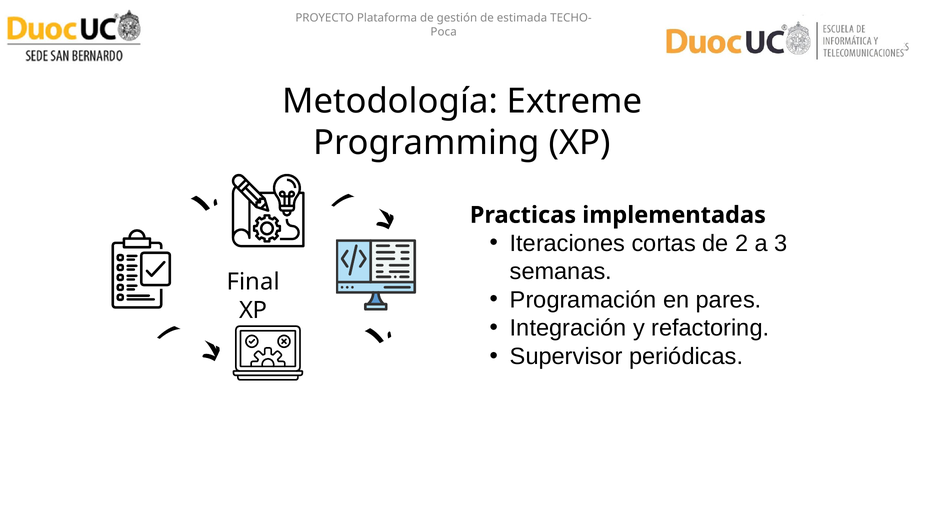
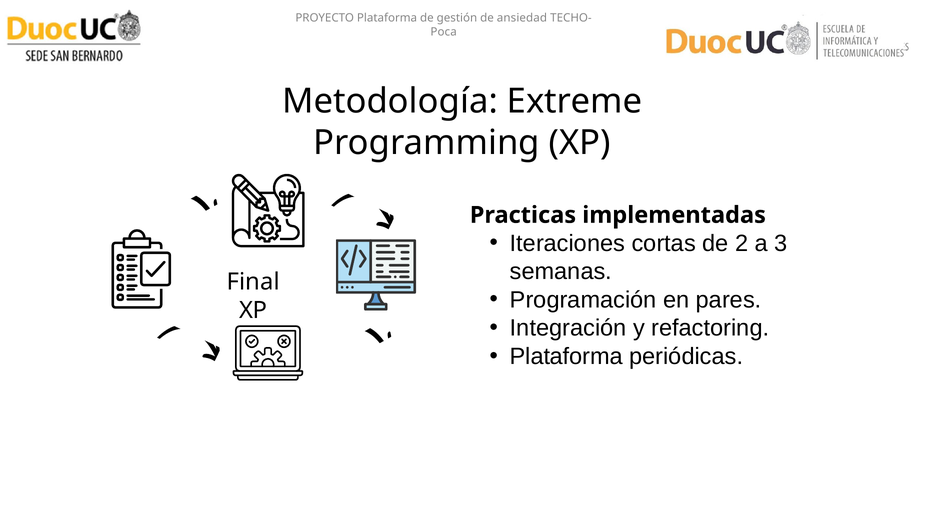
estimada: estimada -> ansiedad
Supervisor at (566, 357): Supervisor -> Plataforma
